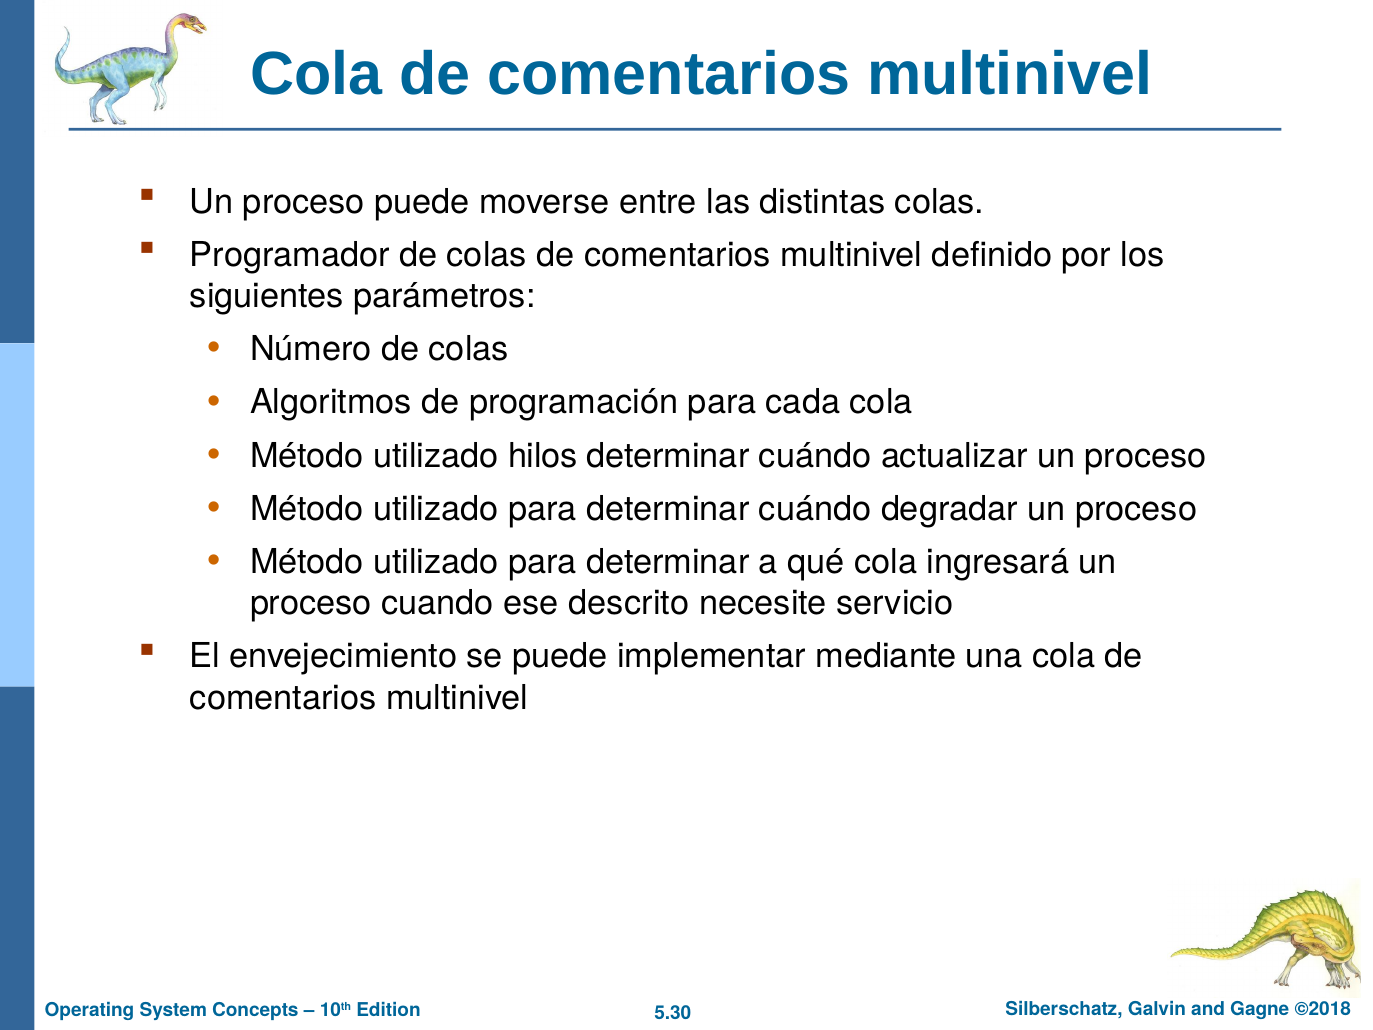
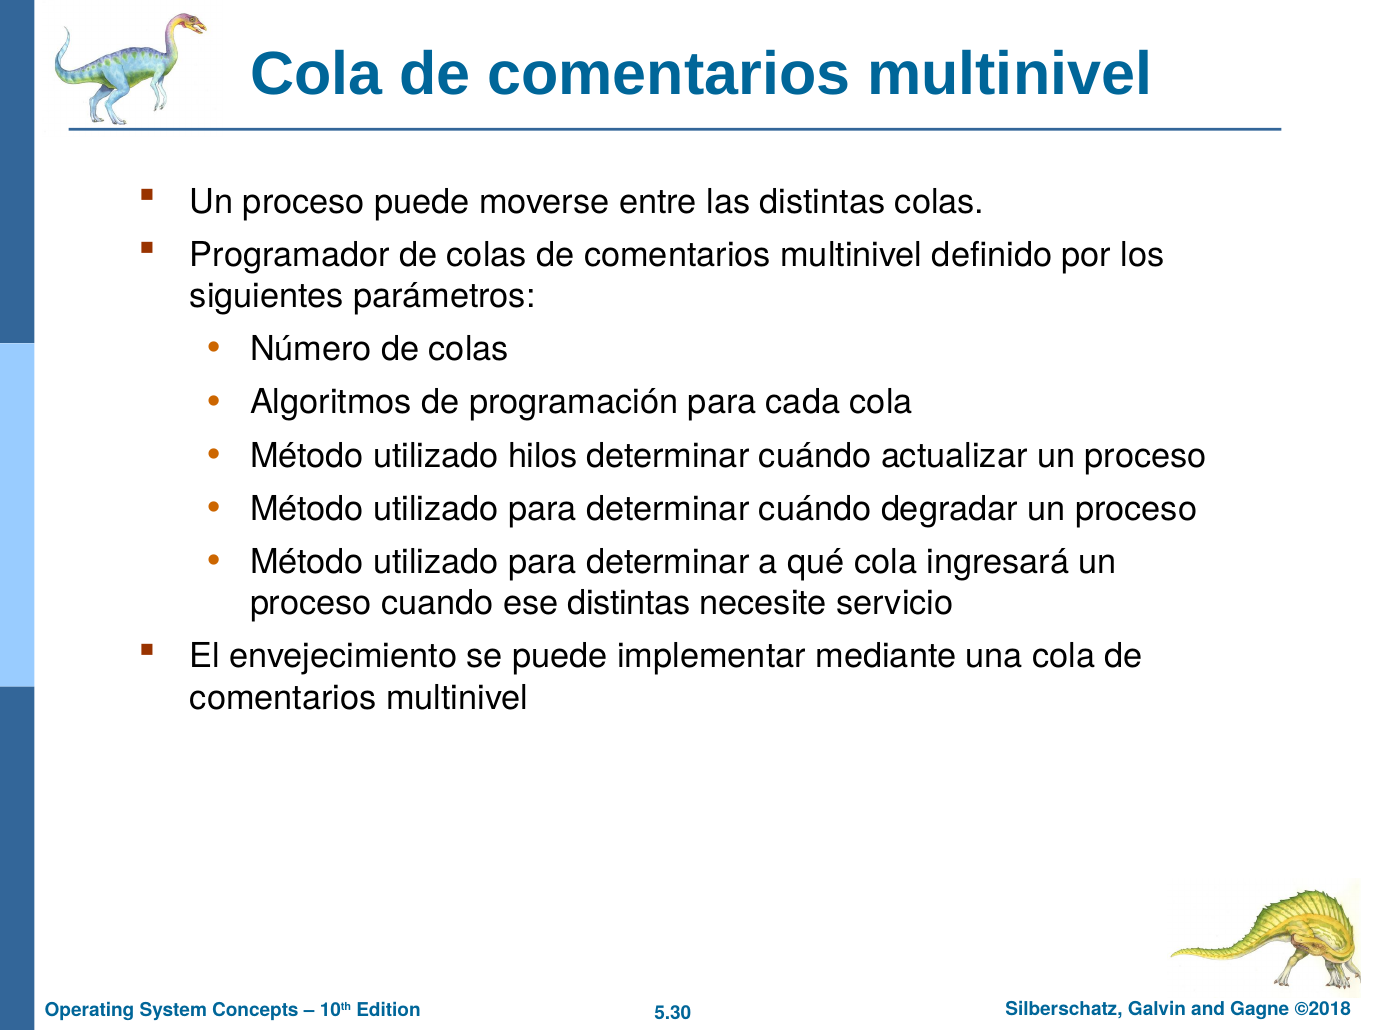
ese descrito: descrito -> distintas
